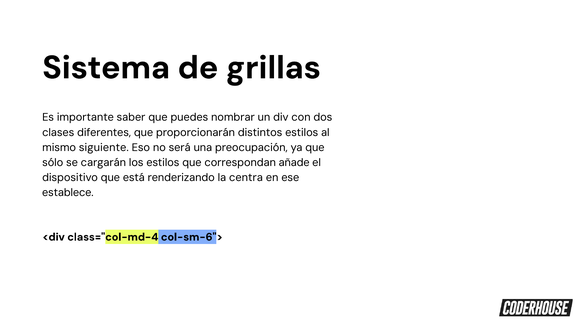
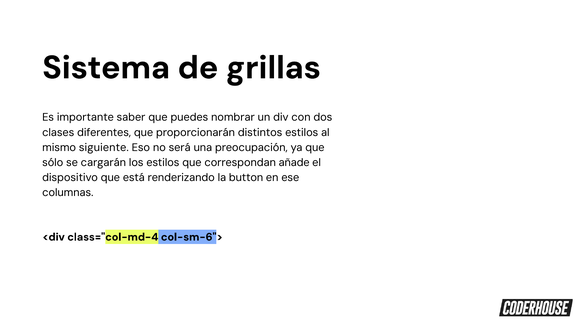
centra: centra -> button
establece: establece -> columnas
